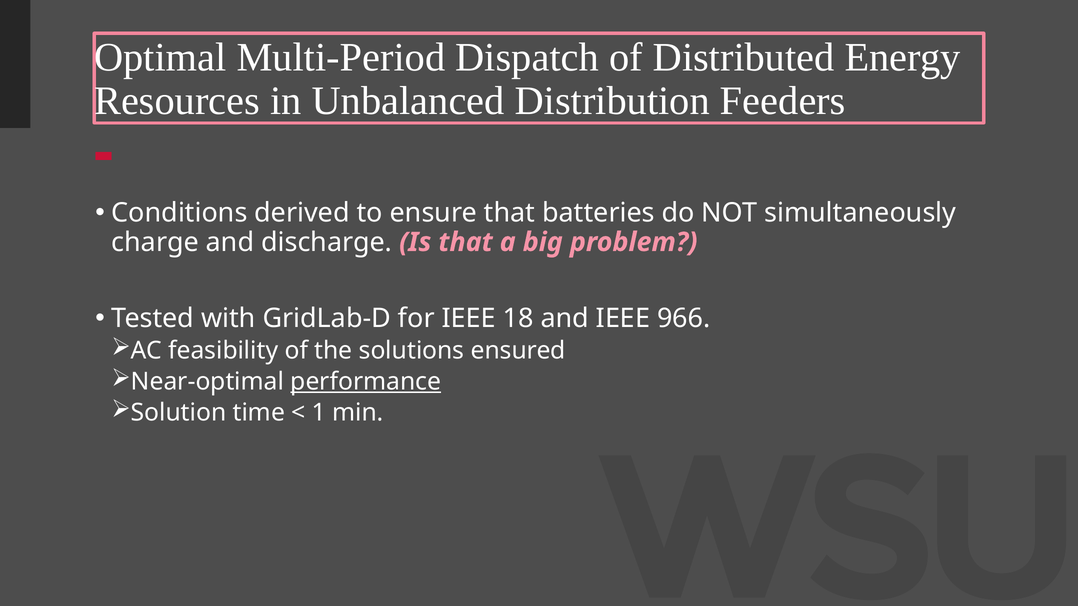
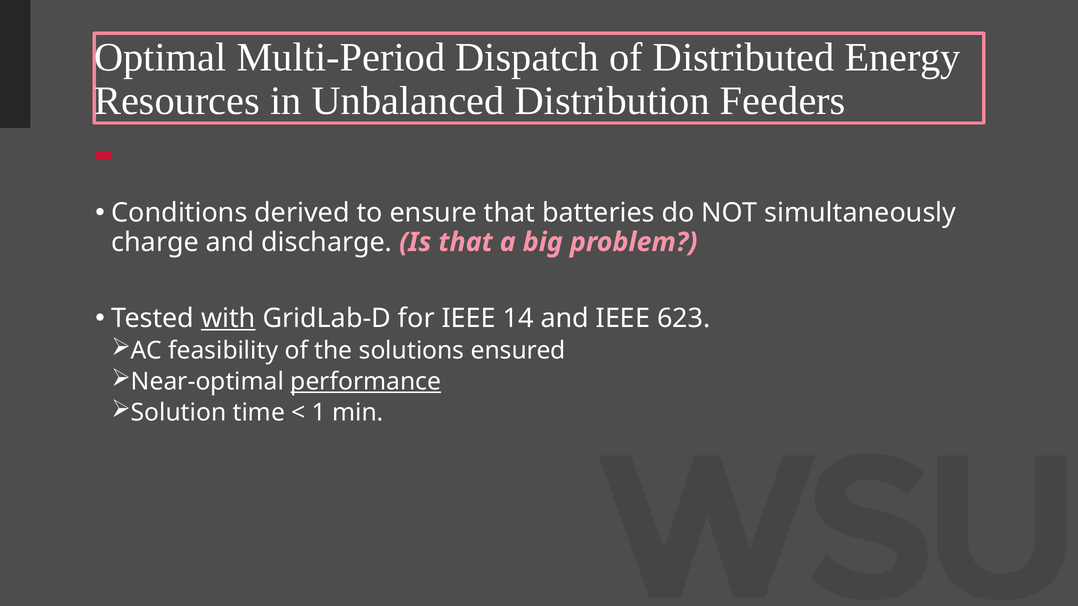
with underline: none -> present
18: 18 -> 14
966: 966 -> 623
